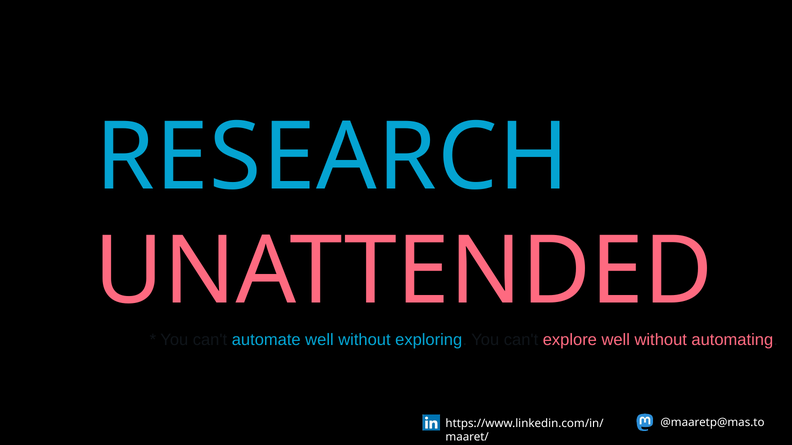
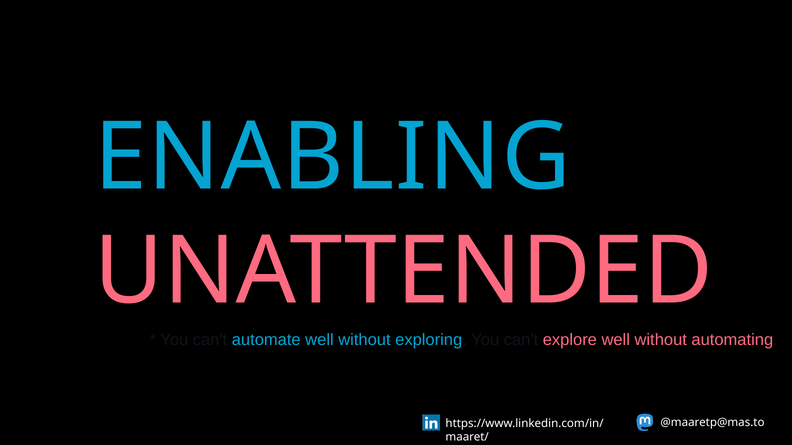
RESEARCH: RESEARCH -> ENABLING
